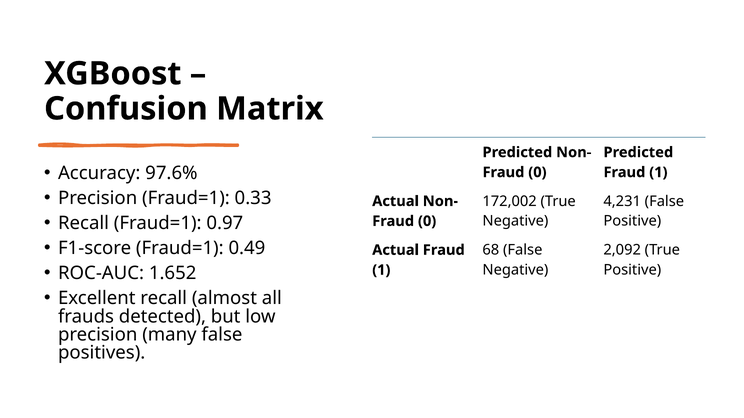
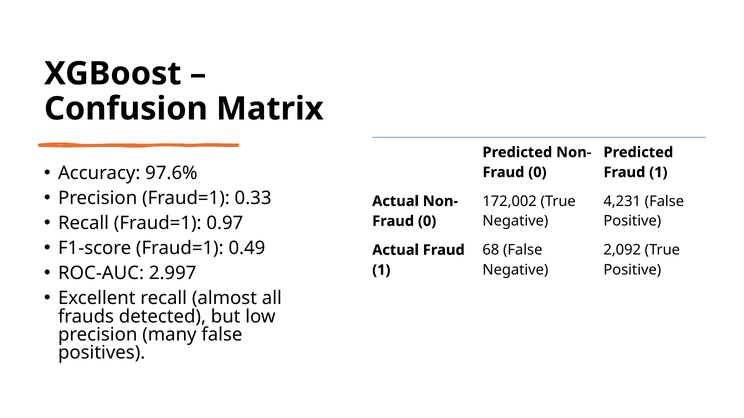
1.652: 1.652 -> 2.997
